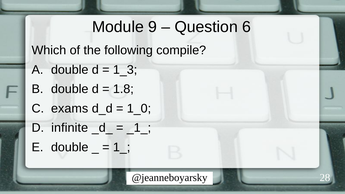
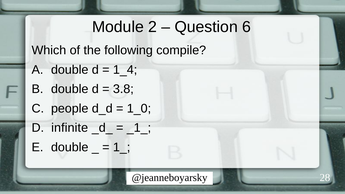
9: 9 -> 2
1_3: 1_3 -> 1_4
1.8: 1.8 -> 3.8
exams: exams -> people
